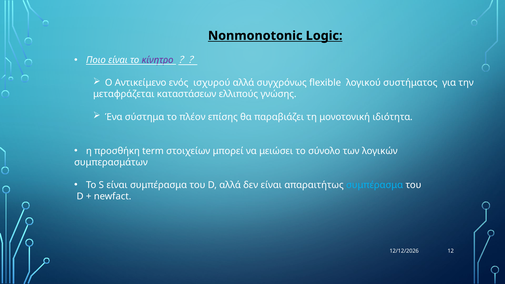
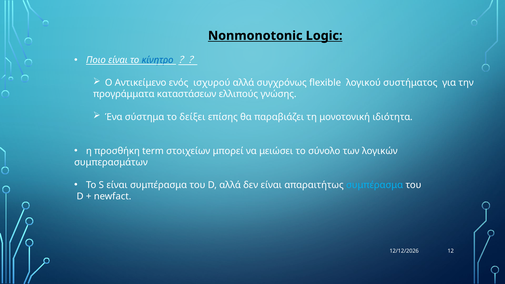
κίνητρο colour: purple -> blue
μεταφράζεται: μεταφράζεται -> προγράμματα
πλέον: πλέον -> δείξει
